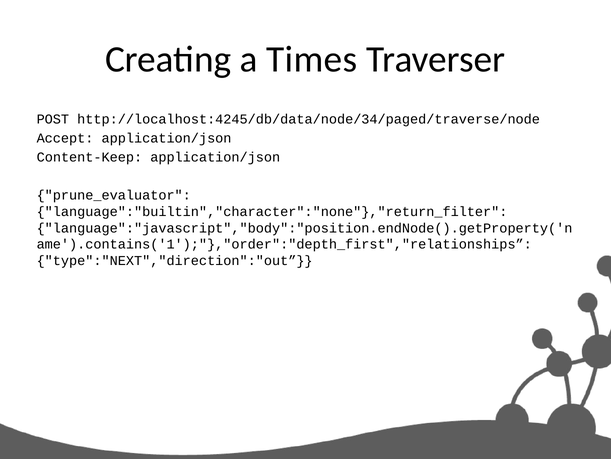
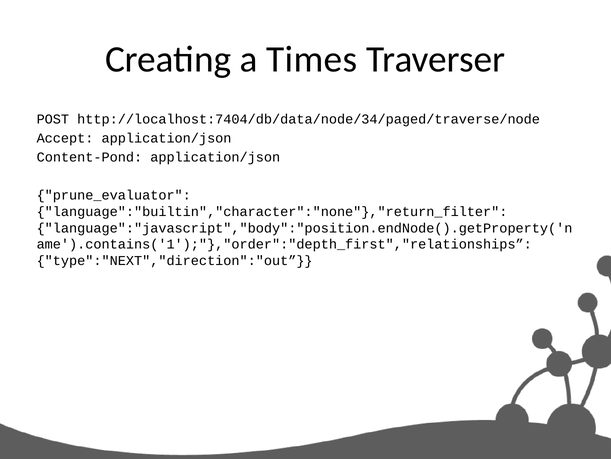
http://localhost:4245/db/data/node/34/paged/traverse/node: http://localhost:4245/db/data/node/34/paged/traverse/node -> http://localhost:7404/db/data/node/34/paged/traverse/node
Content-Keep: Content-Keep -> Content-Pond
